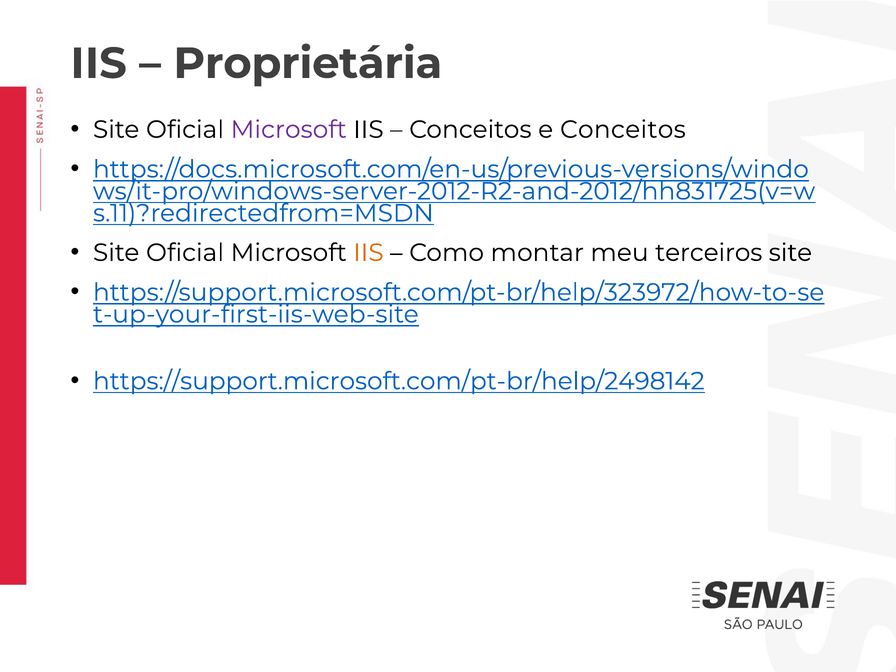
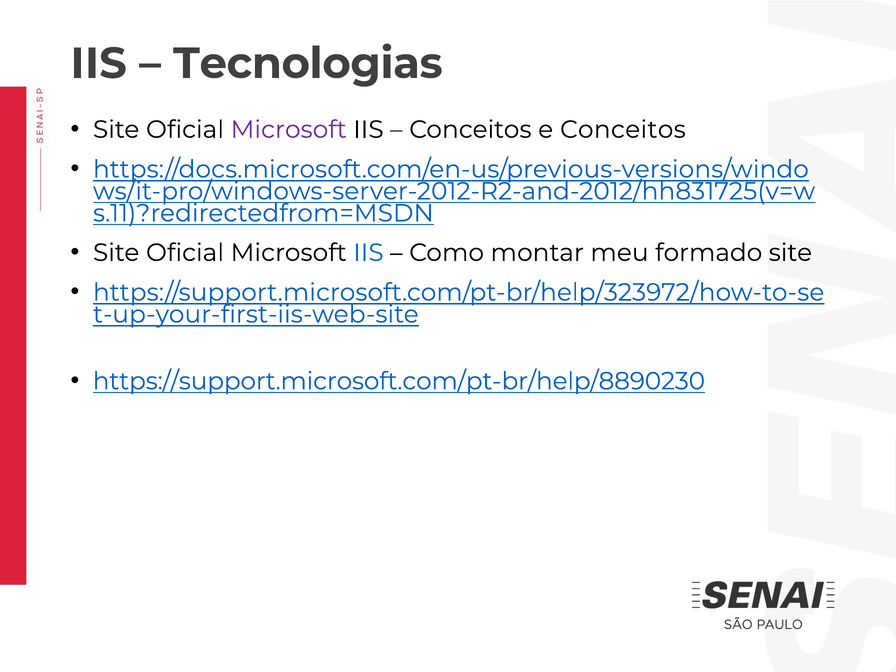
Proprietária: Proprietária -> Tecnologias
IIS at (368, 253) colour: orange -> blue
terceiros: terceiros -> formado
https://support.microsoft.com/pt-br/help/2498142: https://support.microsoft.com/pt-br/help/2498142 -> https://support.microsoft.com/pt-br/help/8890230
